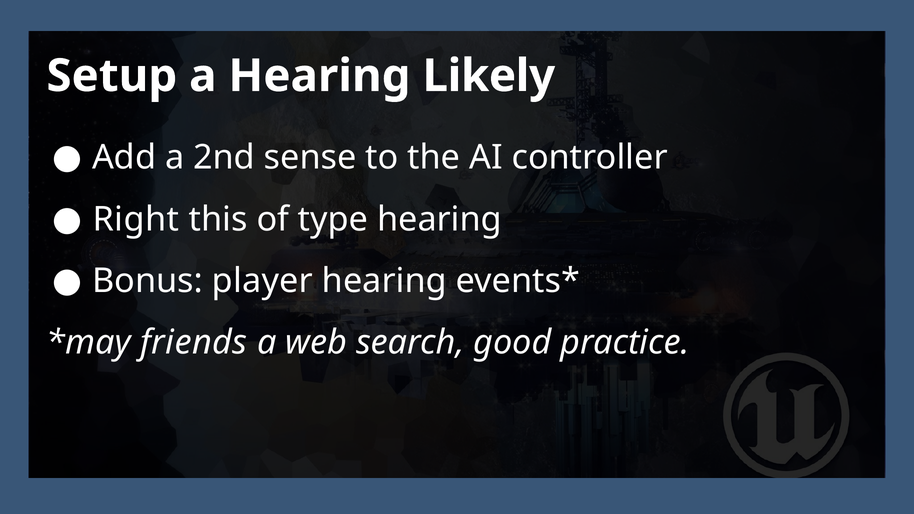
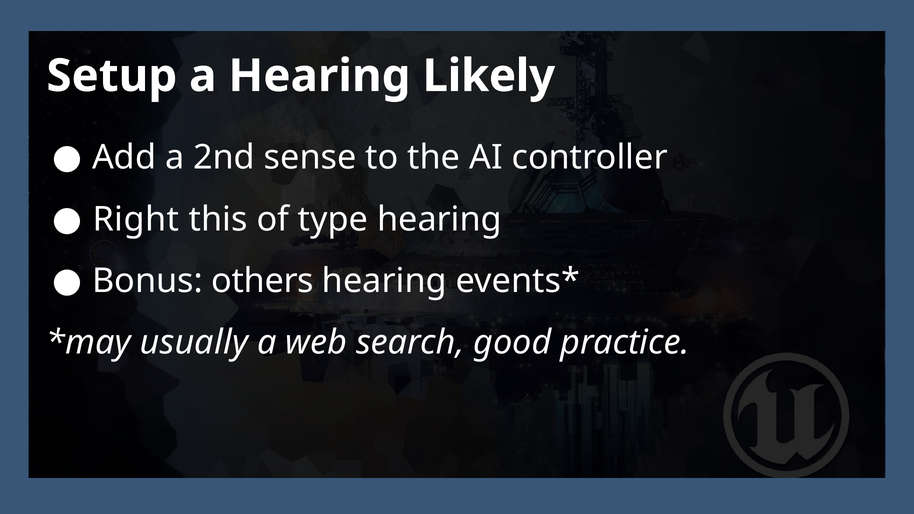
player: player -> others
friends: friends -> usually
